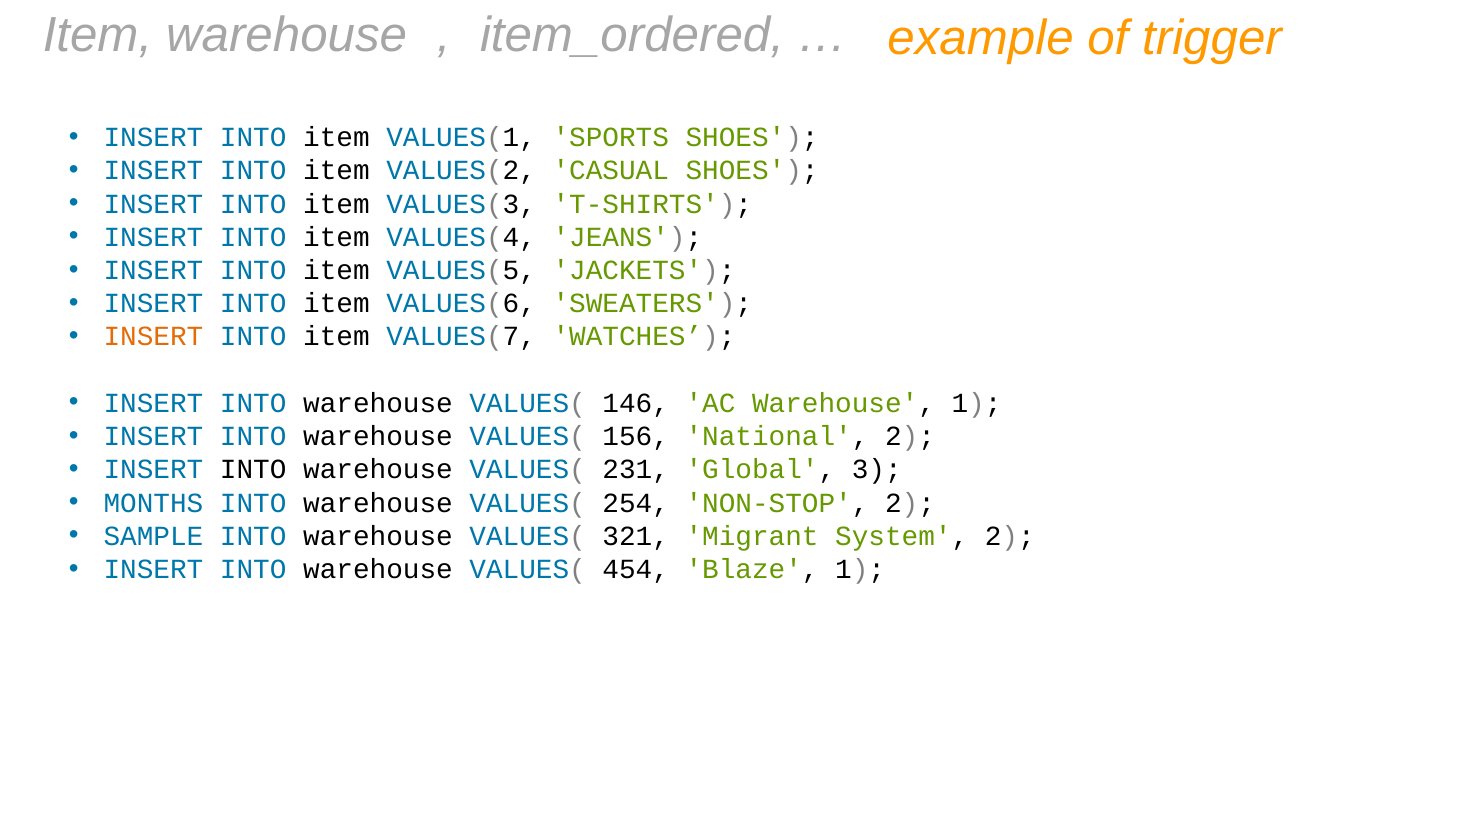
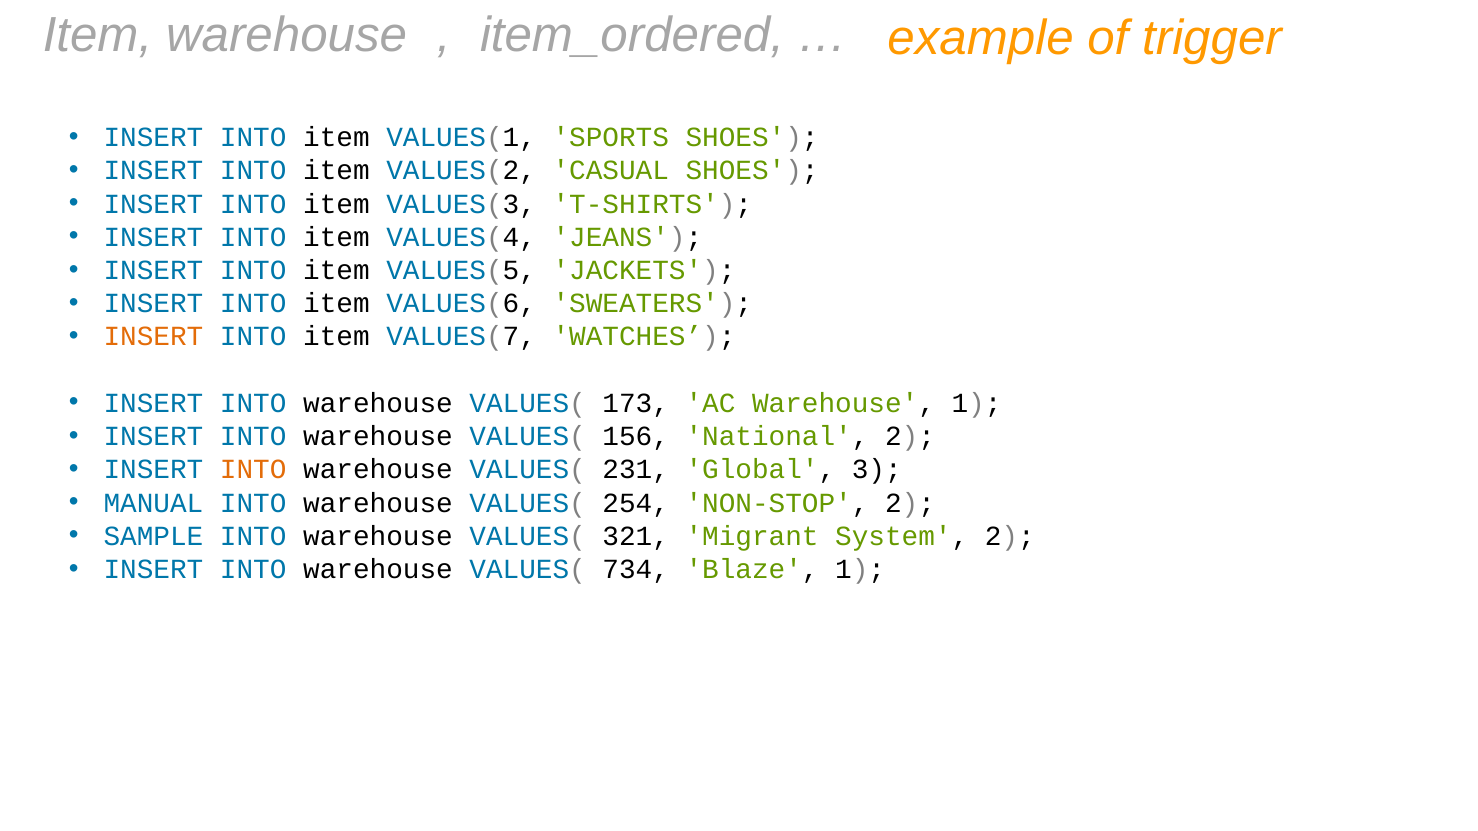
146: 146 -> 173
INTO at (253, 470) colour: black -> orange
MONTHS: MONTHS -> MANUAL
454: 454 -> 734
